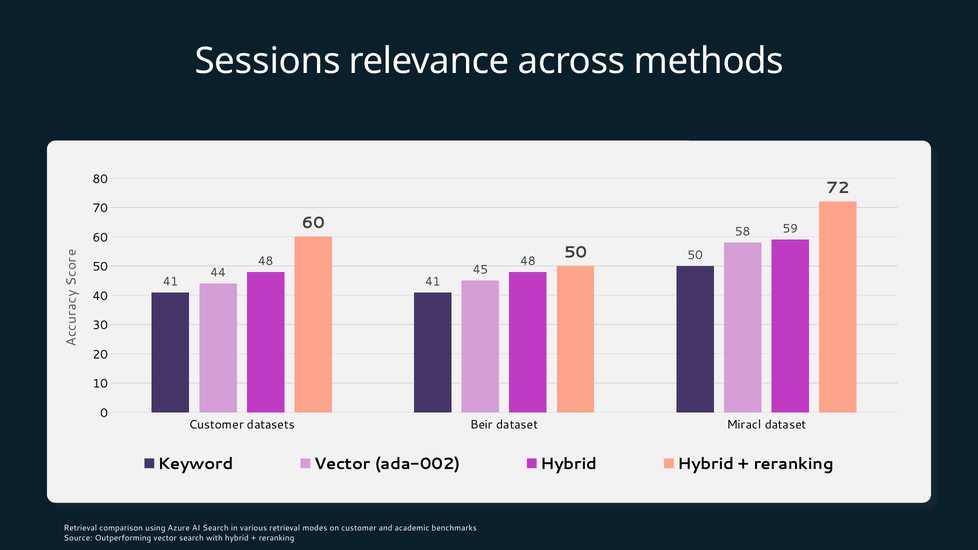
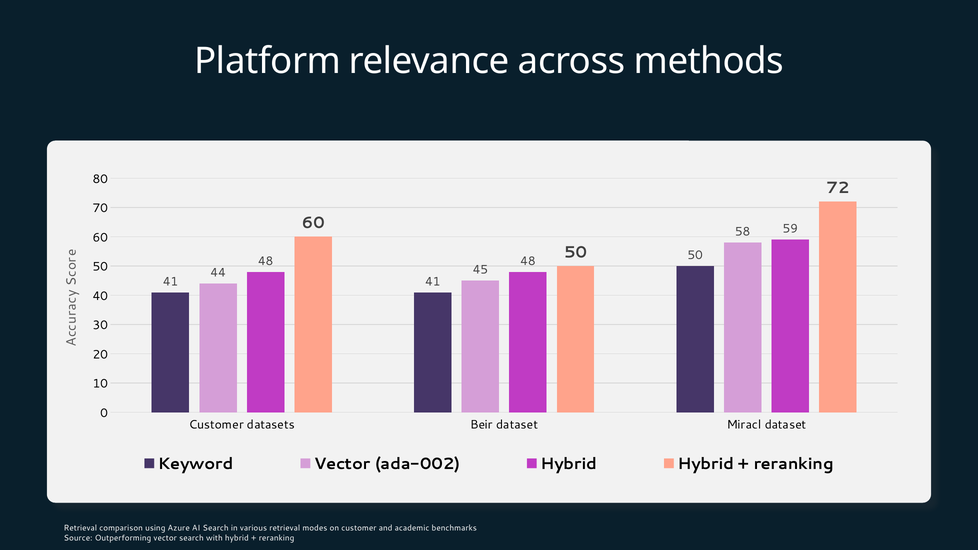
Sessions: Sessions -> Platform
